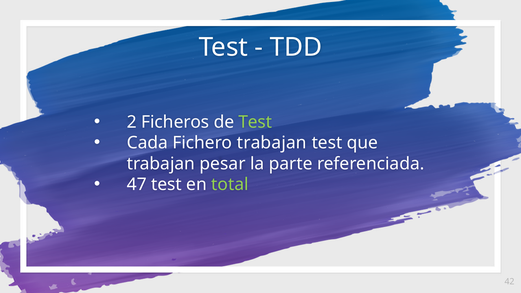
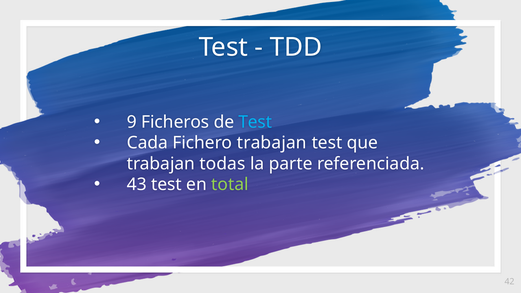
2: 2 -> 9
Test at (255, 122) colour: light green -> light blue
pesar: pesar -> todas
47: 47 -> 43
